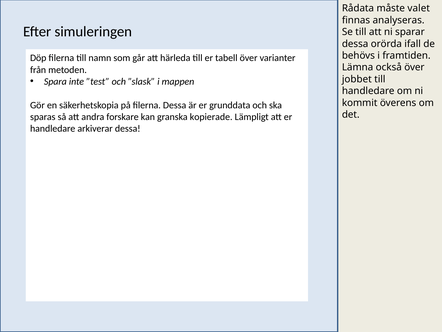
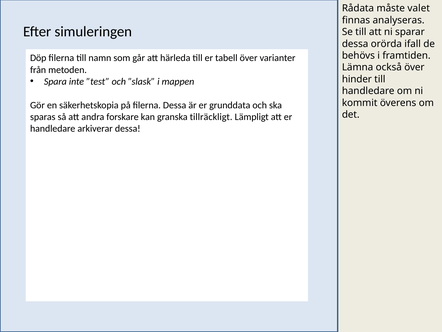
jobbet: jobbet -> hinder
kopierade: kopierade -> tillräckligt
